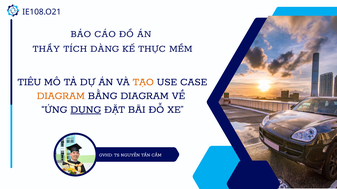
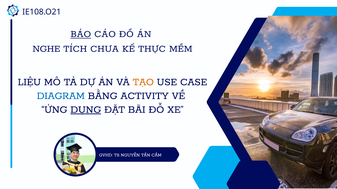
BÁO underline: none -> present
THẦY: THẦY -> NGHE
DÀNG: DÀNG -> CHƯA
TIÊU: TIÊU -> LIỆU
DIAGRAM at (61, 96) colour: orange -> blue
BẰNG DIAGRAM: DIAGRAM -> ACTIVITY
